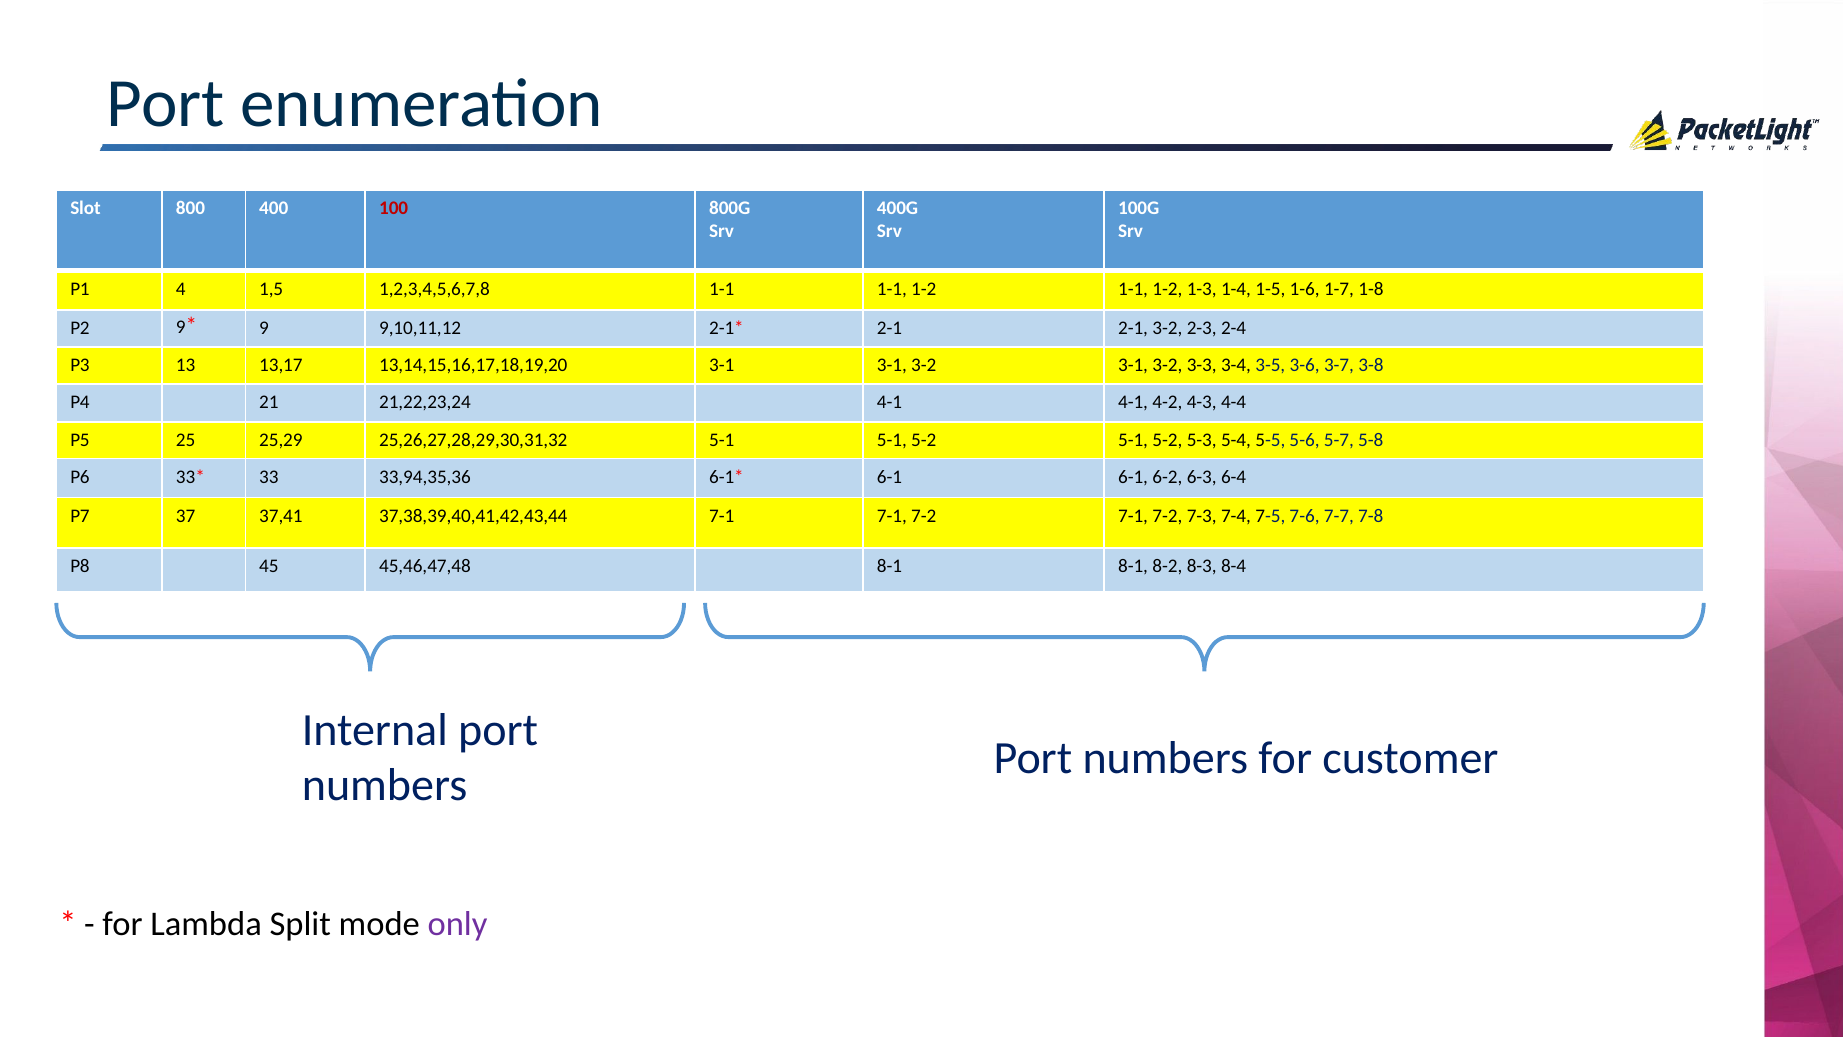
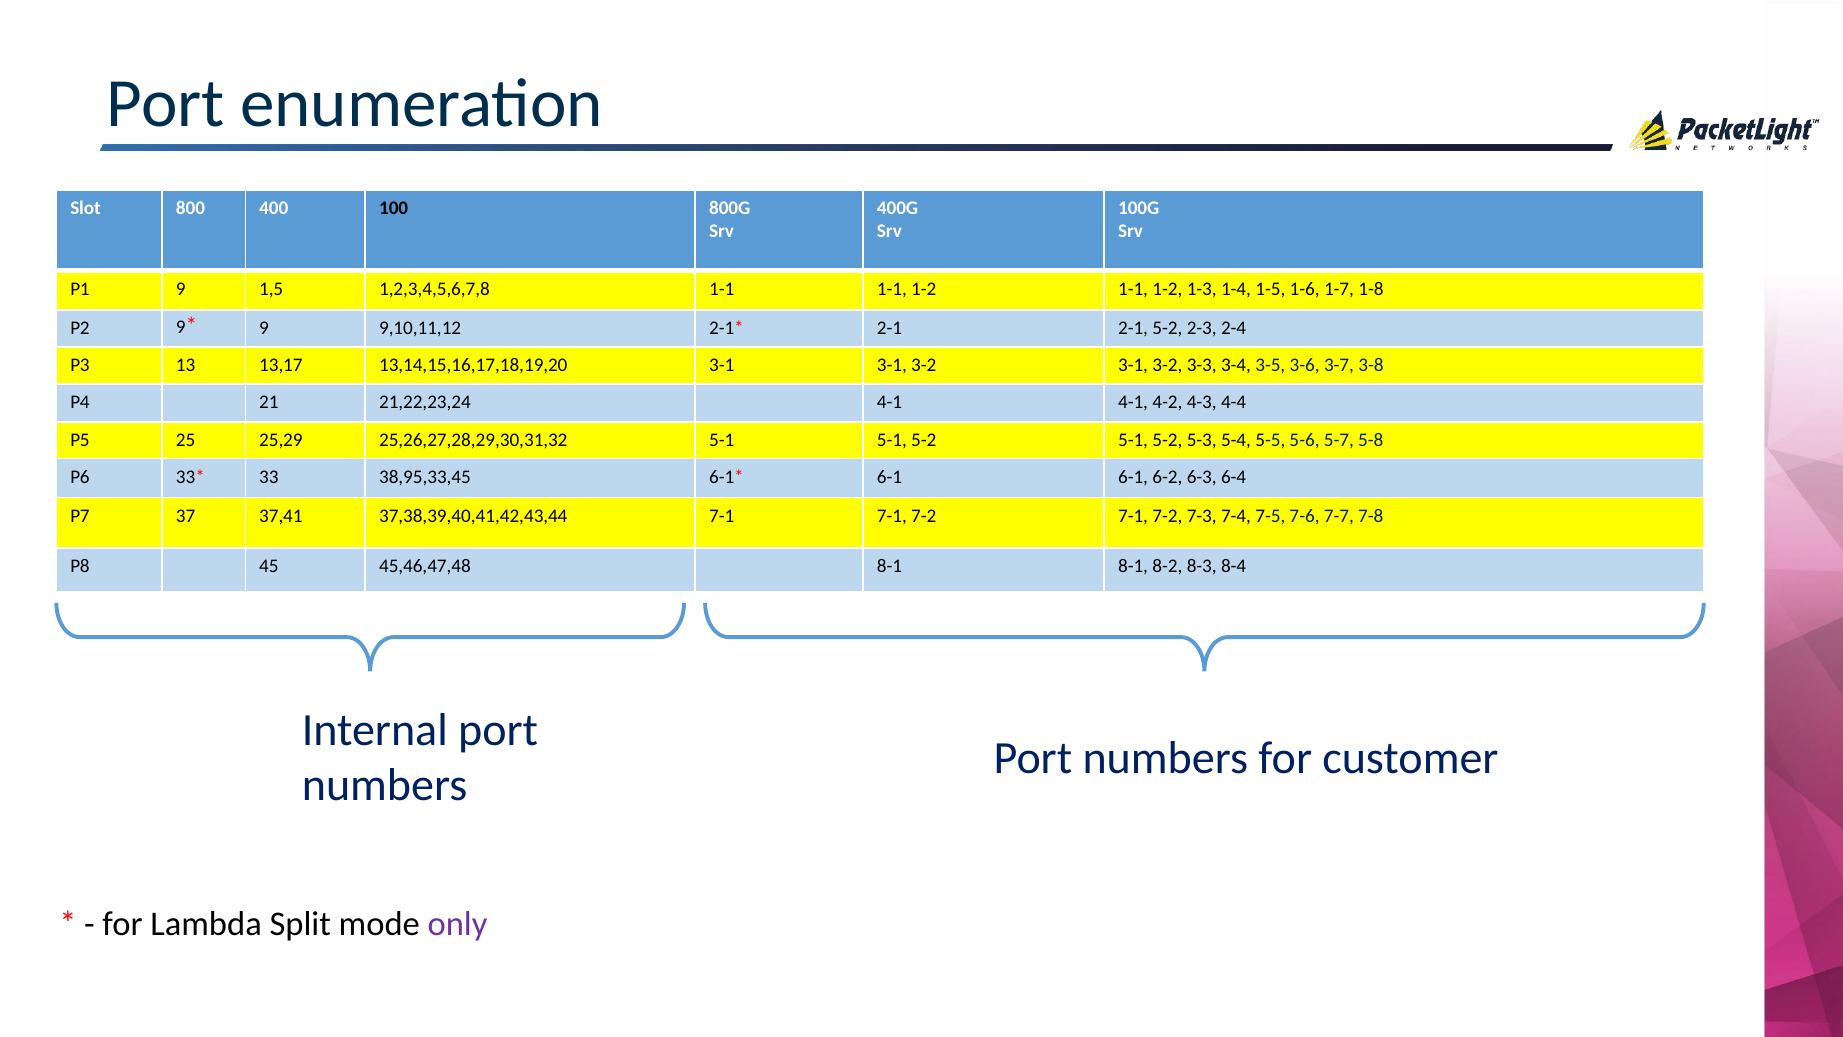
100 colour: red -> black
P1 4: 4 -> 9
2-1 3-2: 3-2 -> 5-2
33,94,35,36: 33,94,35,36 -> 38,95,33,45
